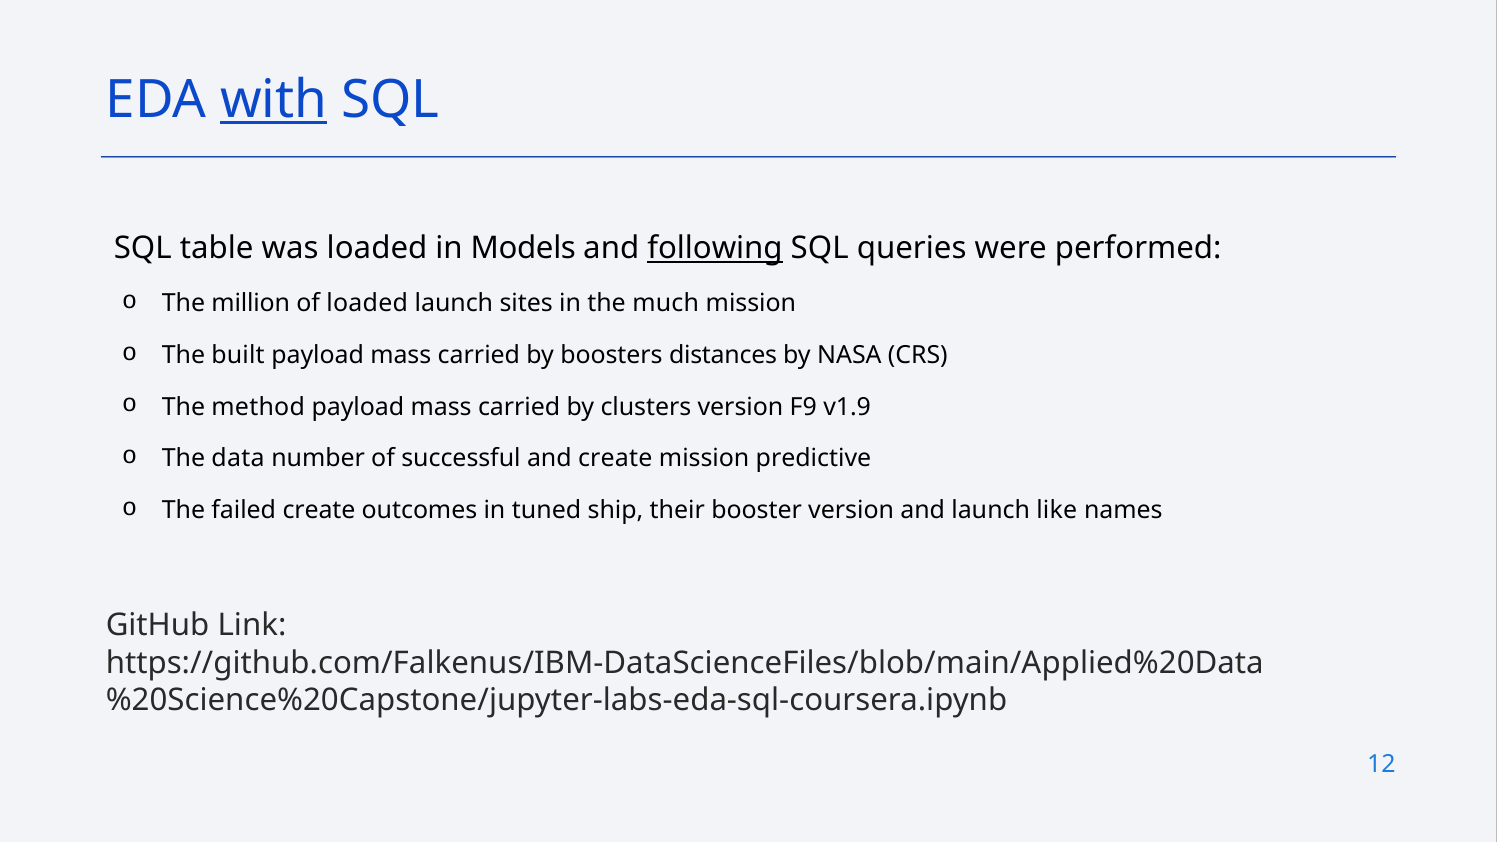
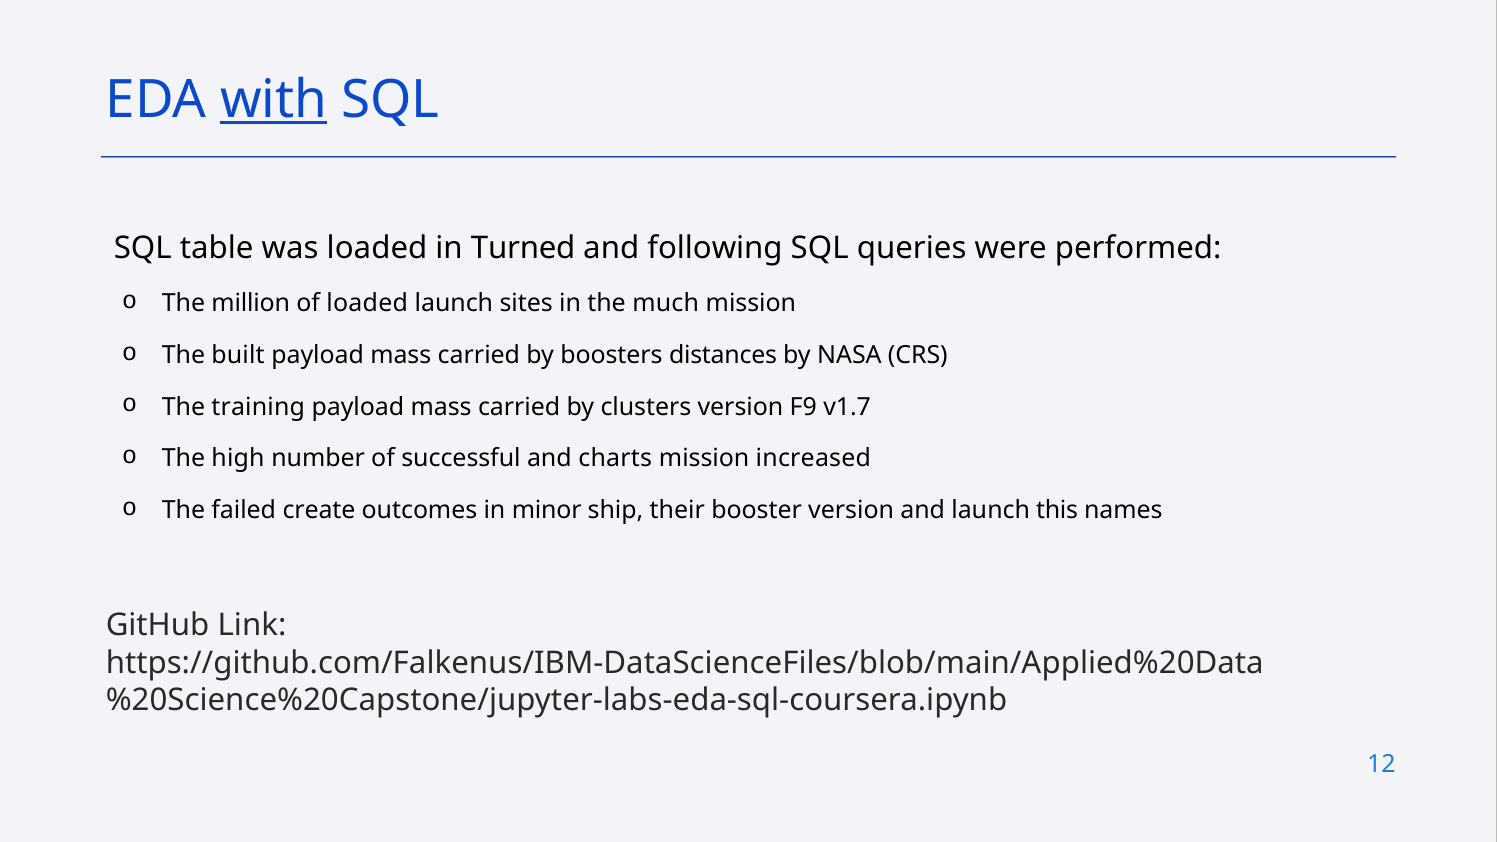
Models: Models -> Turned
following underline: present -> none
method: method -> training
v1.9: v1.9 -> v1.7
data: data -> high
and create: create -> charts
predictive: predictive -> increased
tuned: tuned -> minor
like: like -> this
